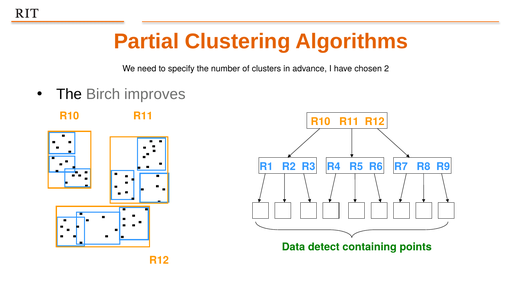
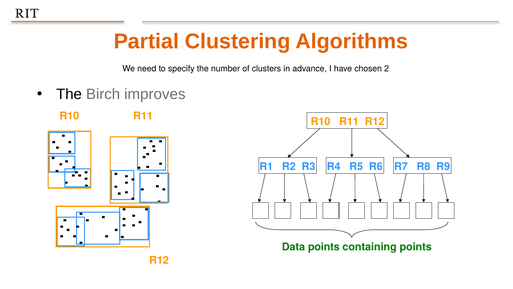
Data detect: detect -> points
